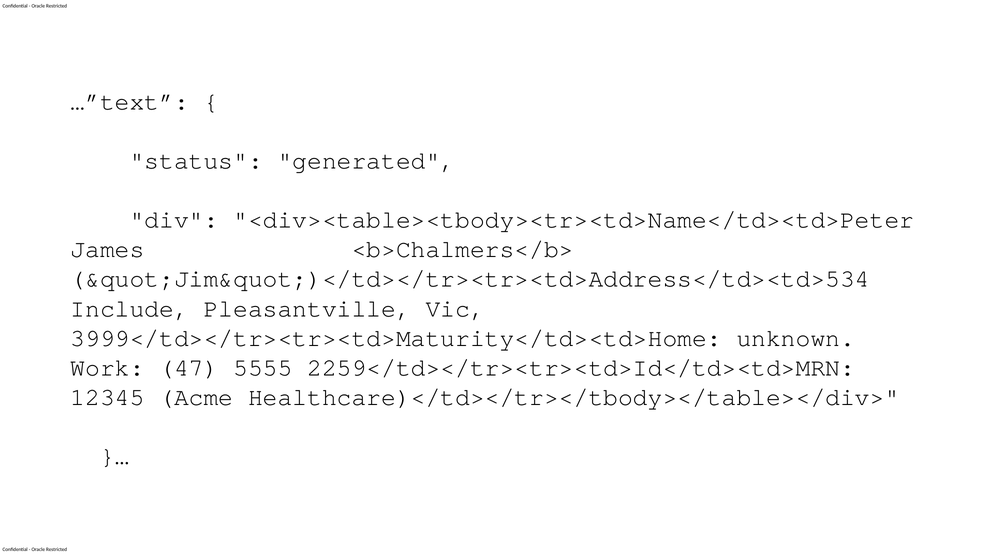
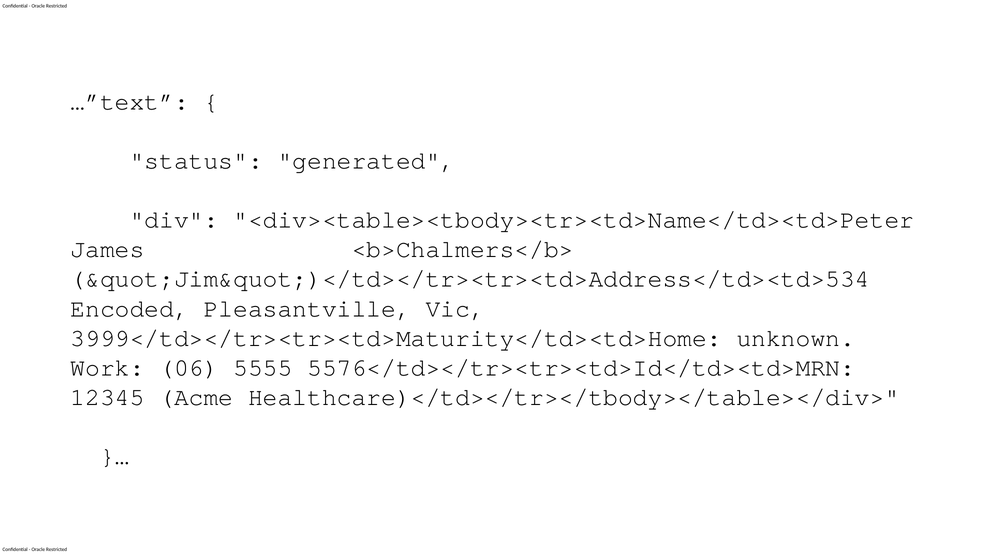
Include: Include -> Encoded
47: 47 -> 06
2259</td></tr><tr><td>Id</td><td>MRN: 2259</td></tr><tr><td>Id</td><td>MRN -> 5576</td></tr><tr><td>Id</td><td>MRN
